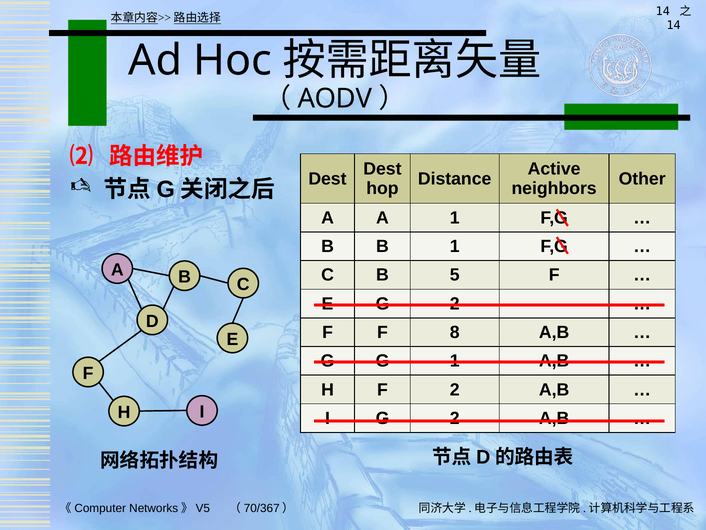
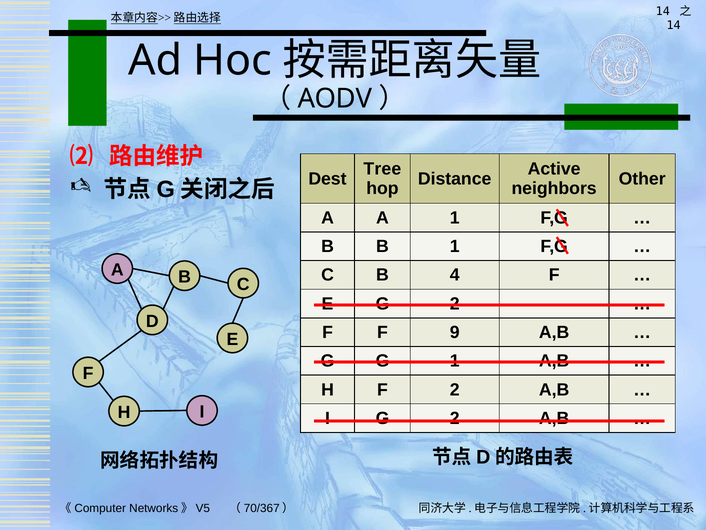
Dest at (382, 169): Dest -> Tree
5: 5 -> 4
8: 8 -> 9
